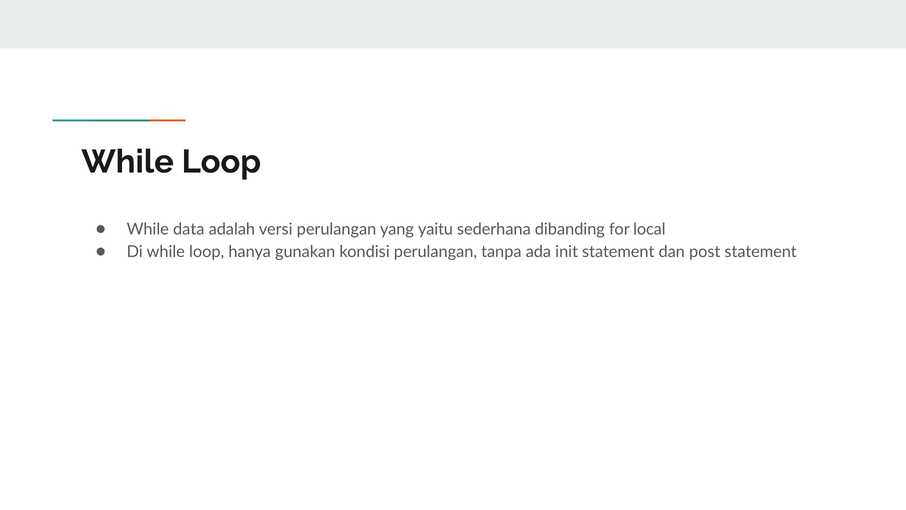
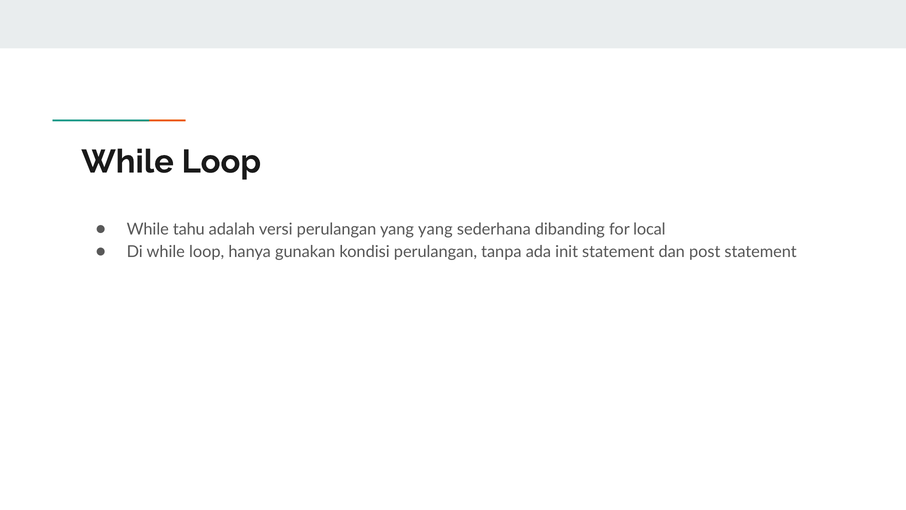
data: data -> tahu
yang yaitu: yaitu -> yang
